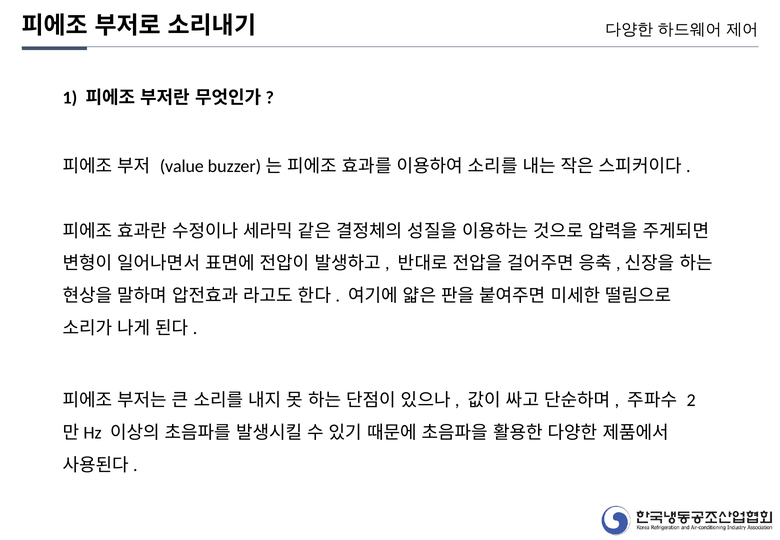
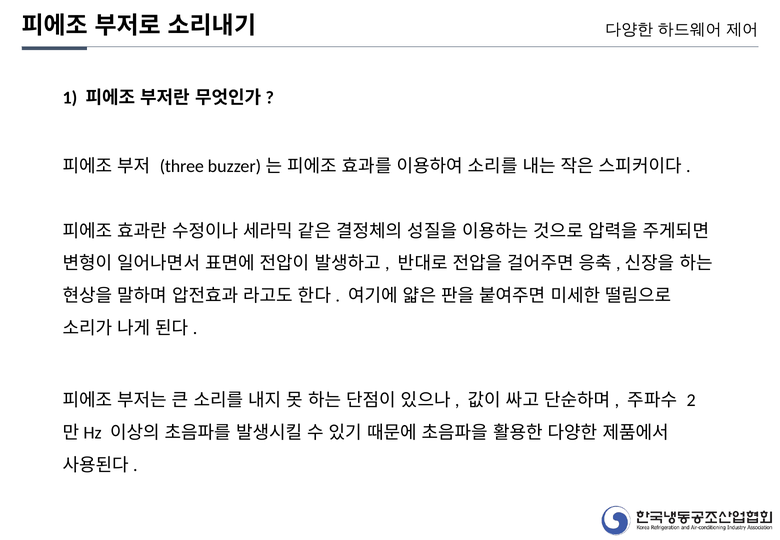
value: value -> three
